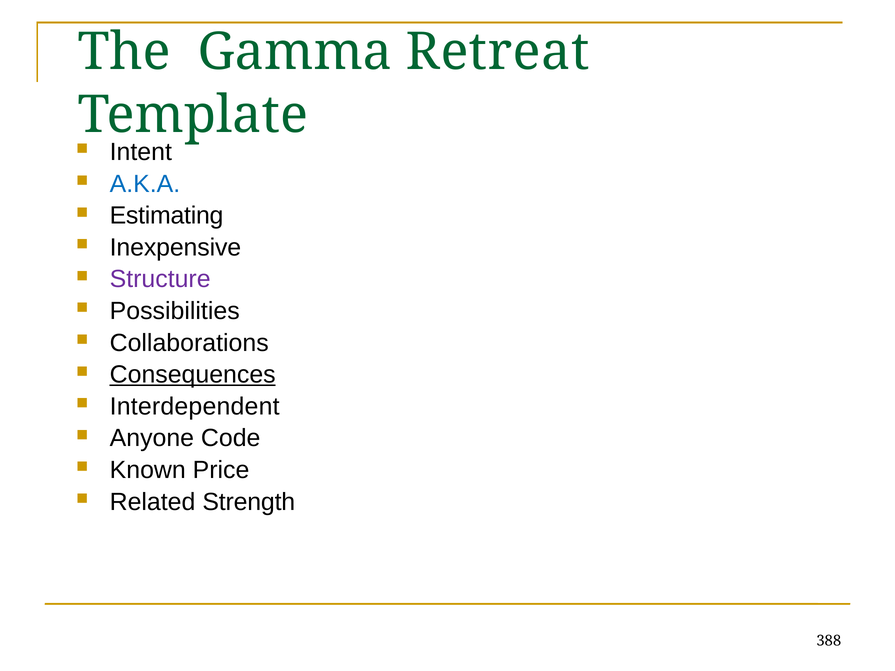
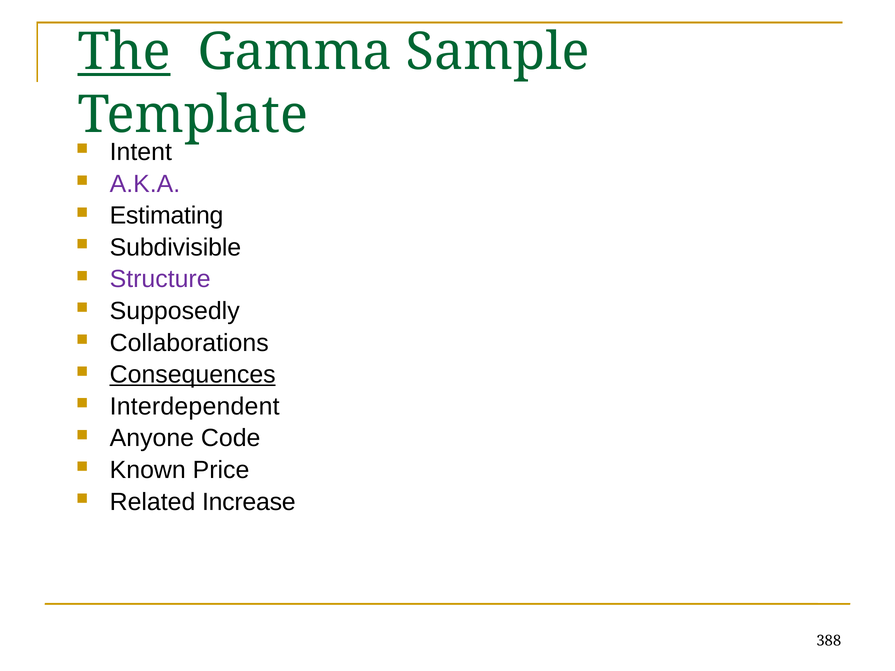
The underline: none -> present
Retreat: Retreat -> Sample
A.K.A colour: blue -> purple
Inexpensive: Inexpensive -> Subdivisible
Possibilities: Possibilities -> Supposedly
Strength: Strength -> Increase
